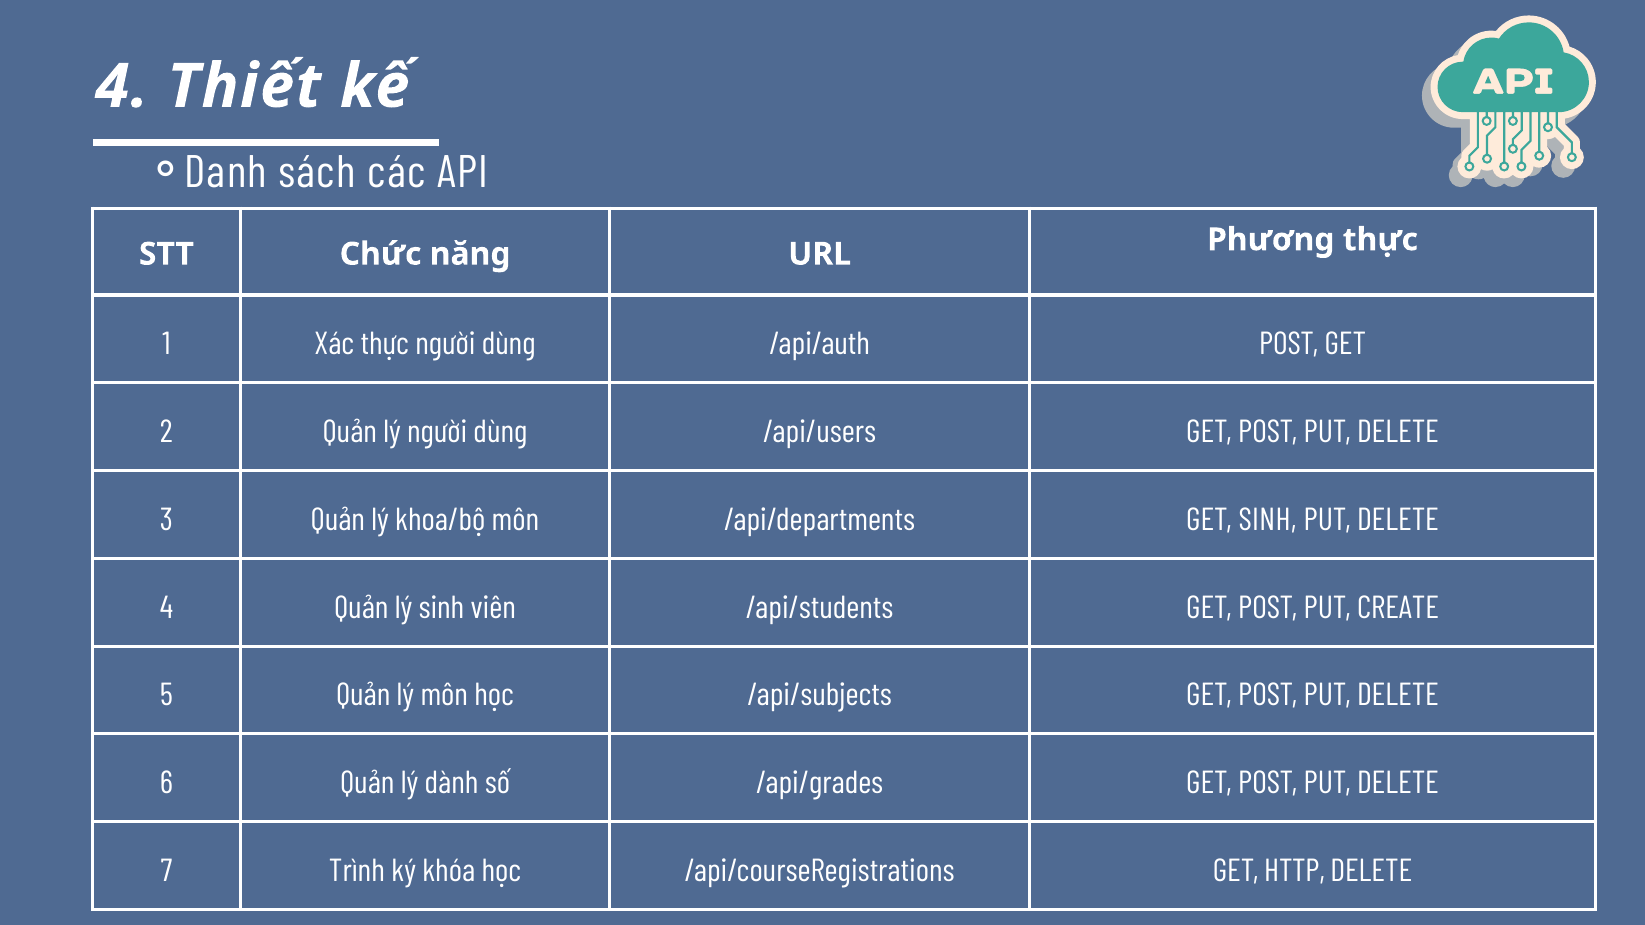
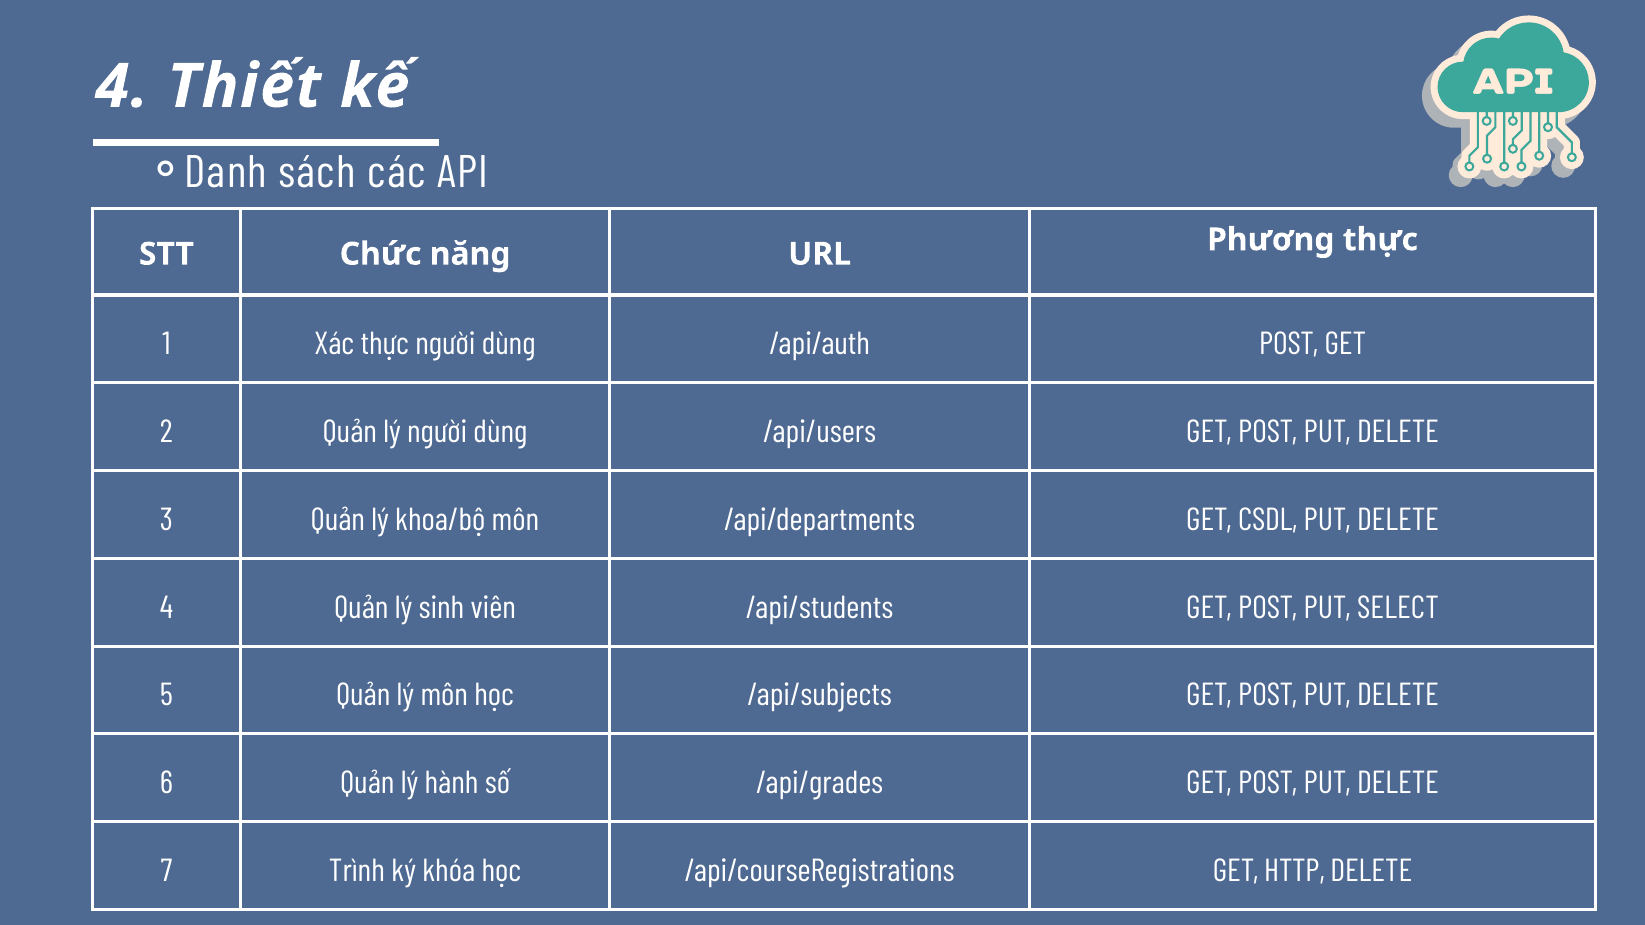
GET SINH: SINH -> CSDL
CREATE: CREATE -> SELECT
dành: dành -> hành
